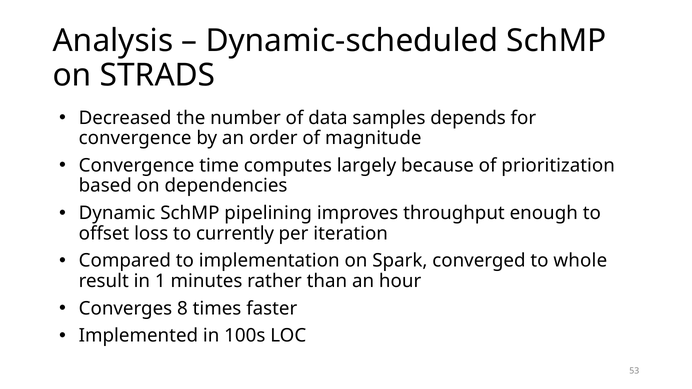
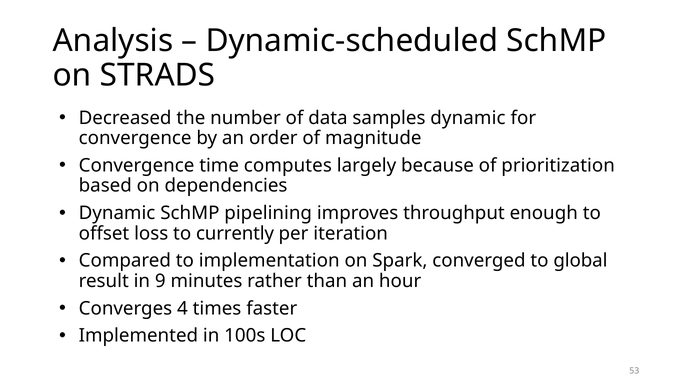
samples depends: depends -> dynamic
whole: whole -> global
1: 1 -> 9
8: 8 -> 4
